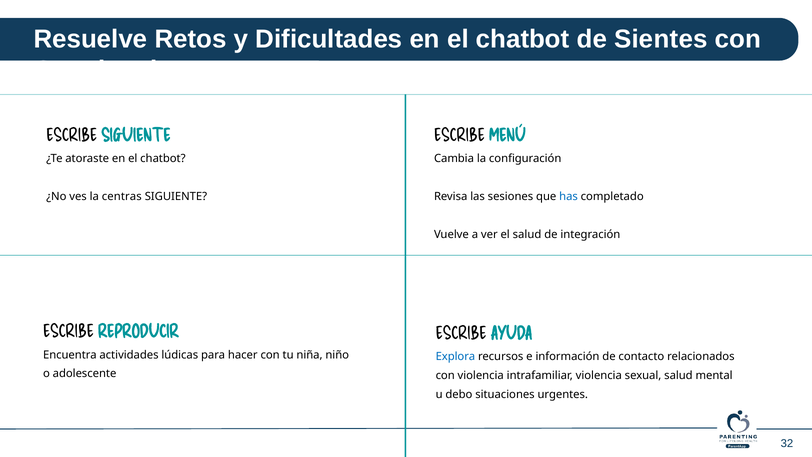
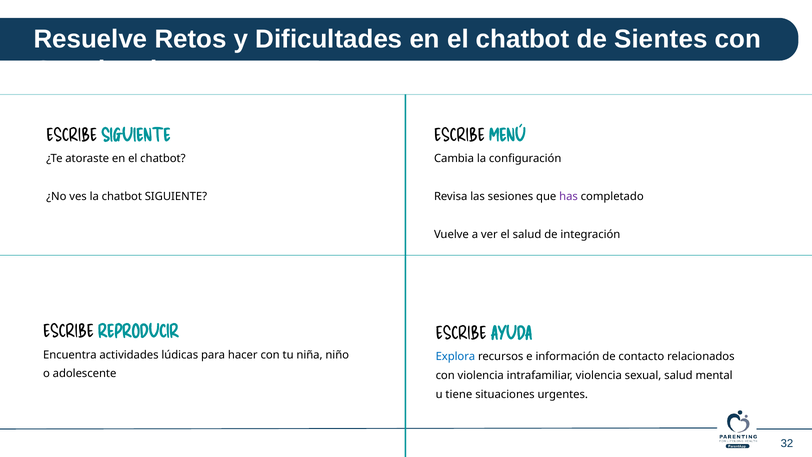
la centras: centras -> chatbot
has colour: blue -> purple
debo: debo -> tiene
